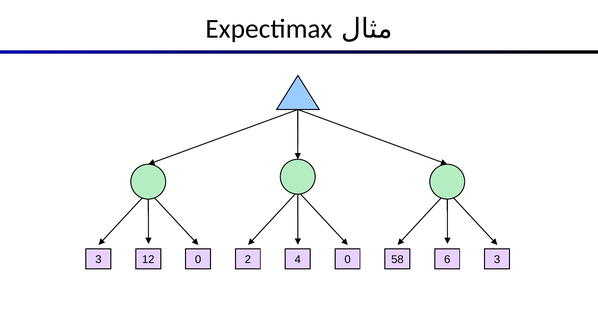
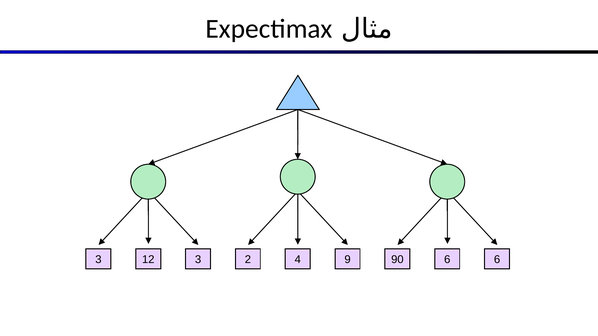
12 0: 0 -> 3
4 0: 0 -> 9
58: 58 -> 90
6 3: 3 -> 6
